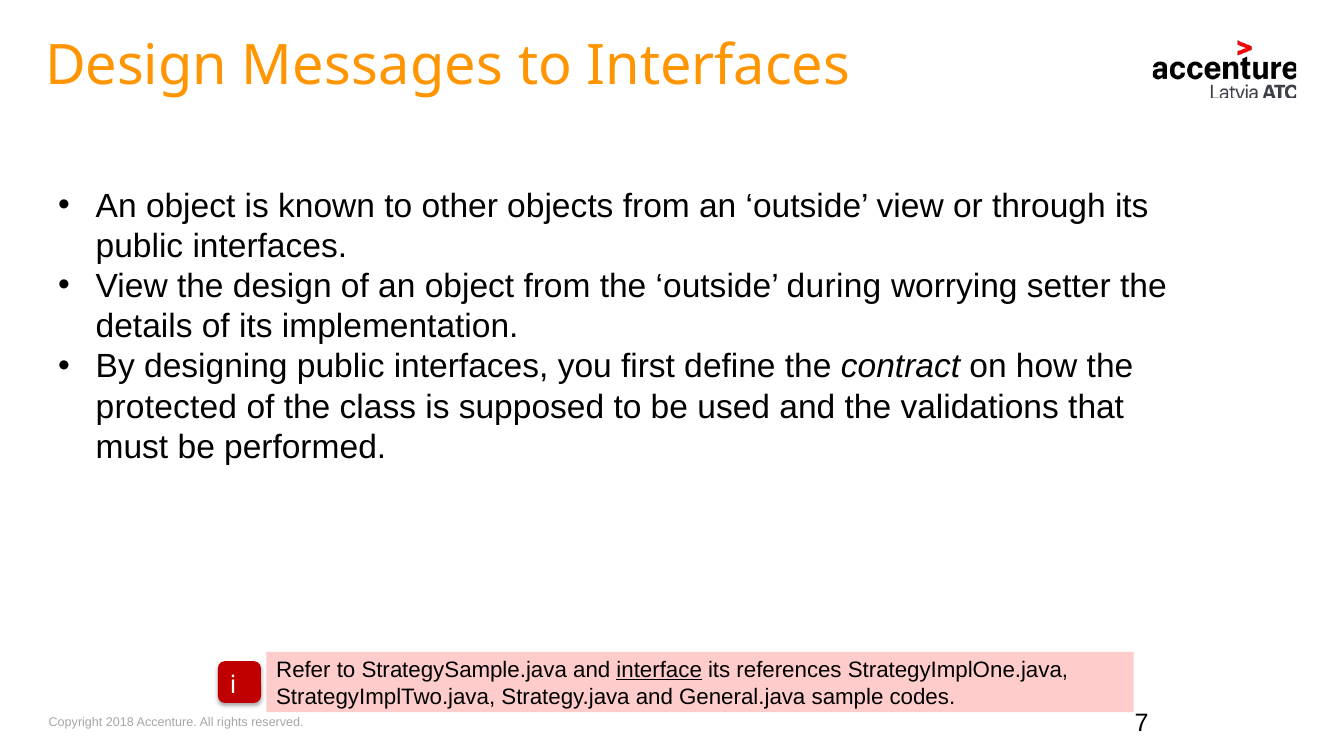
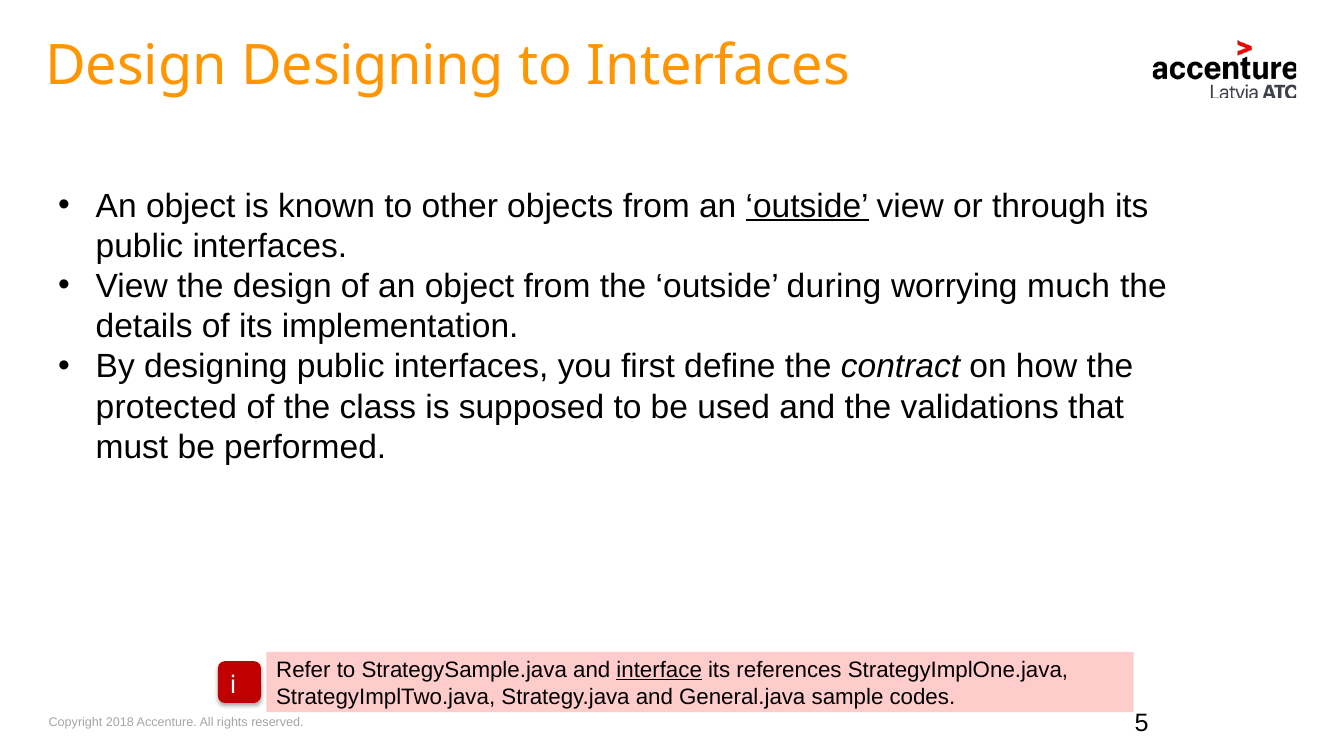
Design Messages: Messages -> Designing
outside at (807, 206) underline: none -> present
setter: setter -> much
7: 7 -> 5
